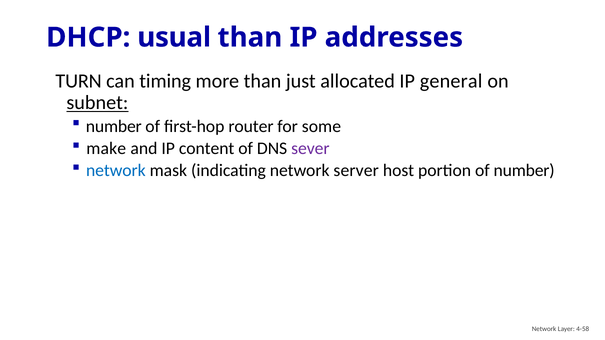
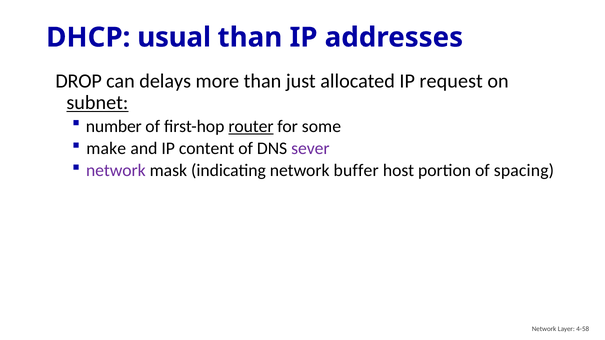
TURN: TURN -> DROP
timing: timing -> delays
general: general -> request
router underline: none -> present
network at (116, 171) colour: blue -> purple
server: server -> buffer
of number: number -> spacing
